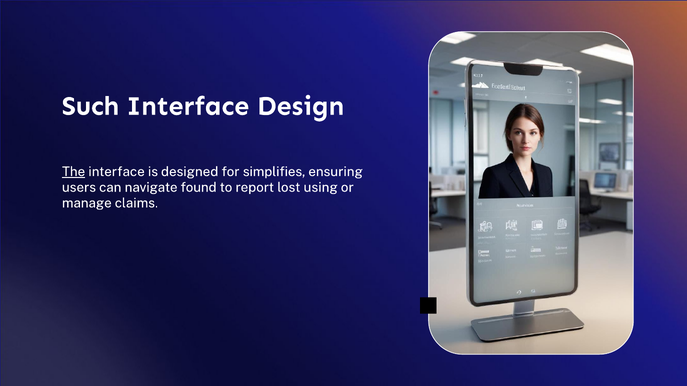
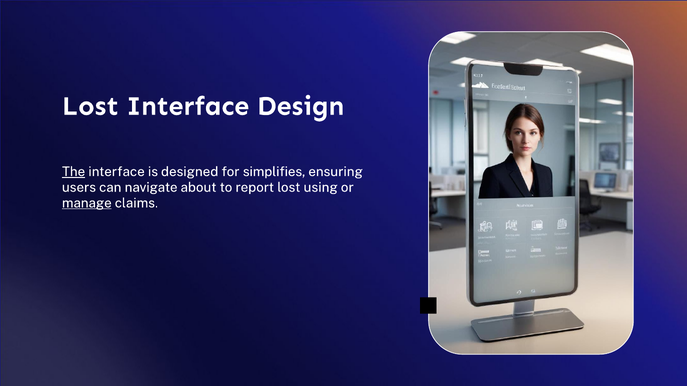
Such at (91, 106): Such -> Lost
found: found -> about
manage underline: none -> present
